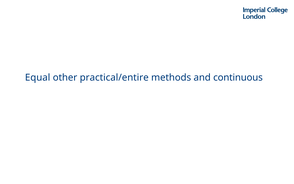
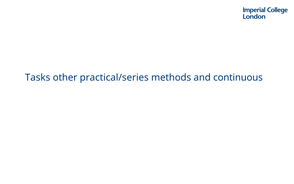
Equal: Equal -> Tasks
practical/entire: practical/entire -> practical/series
